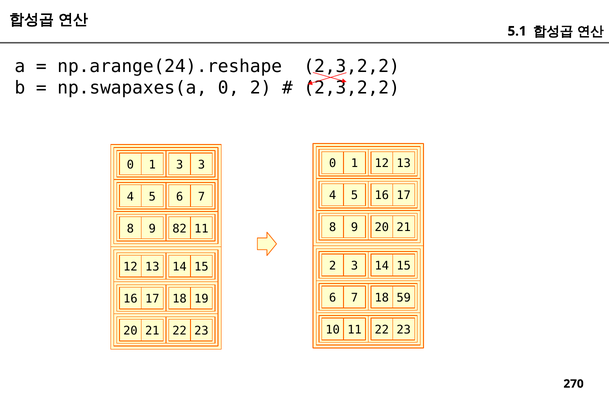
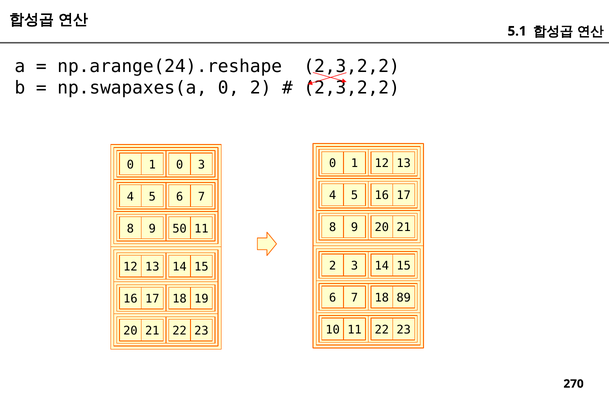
1 3: 3 -> 0
82: 82 -> 50
59: 59 -> 89
